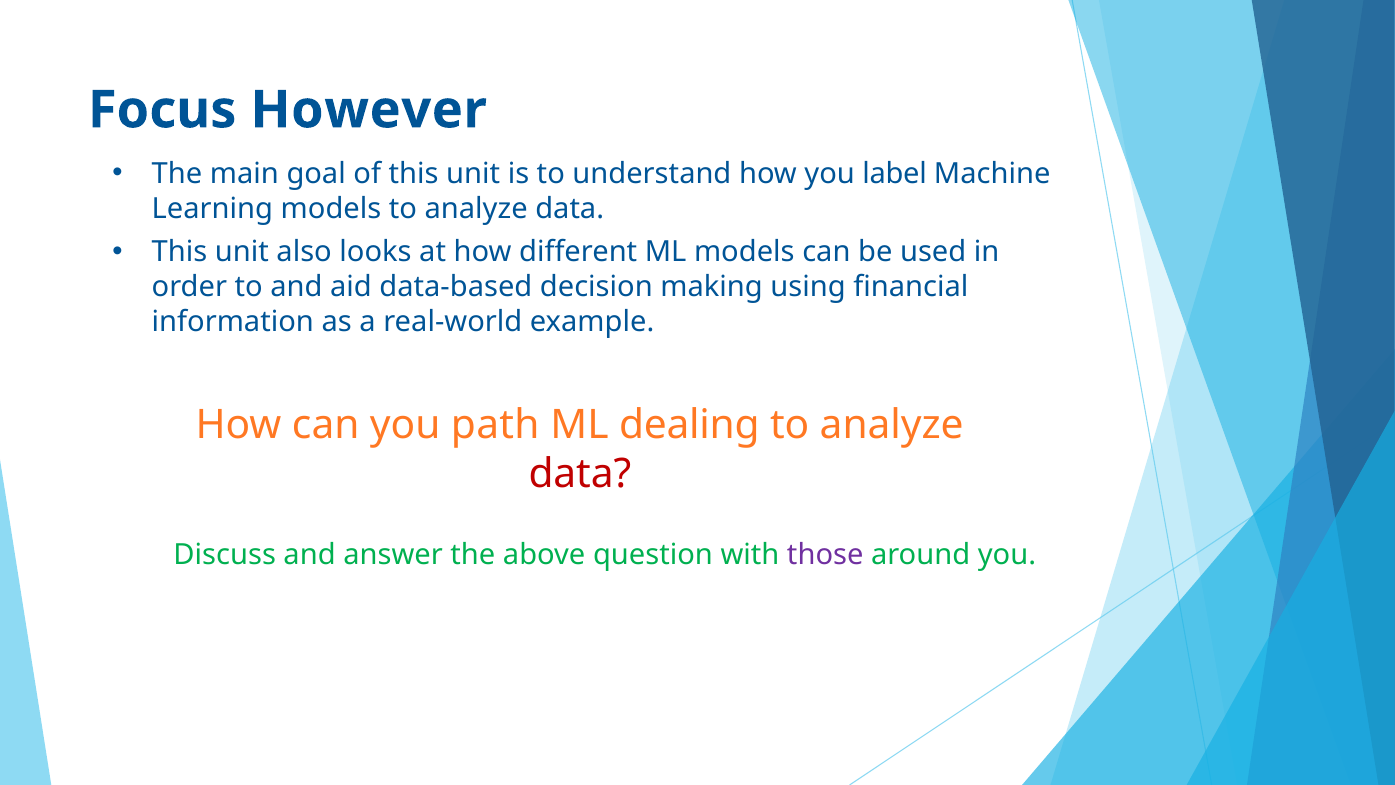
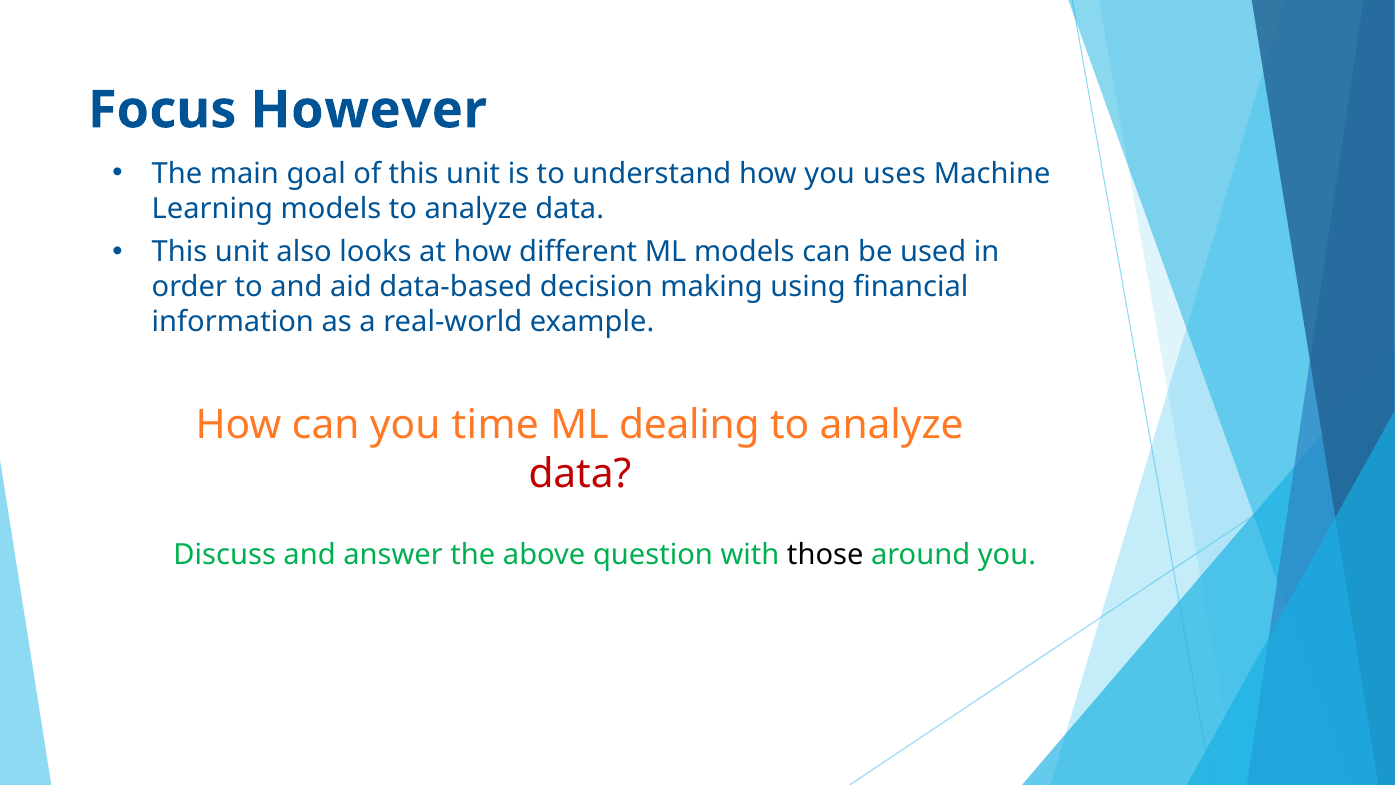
label: label -> uses
path: path -> time
those colour: purple -> black
